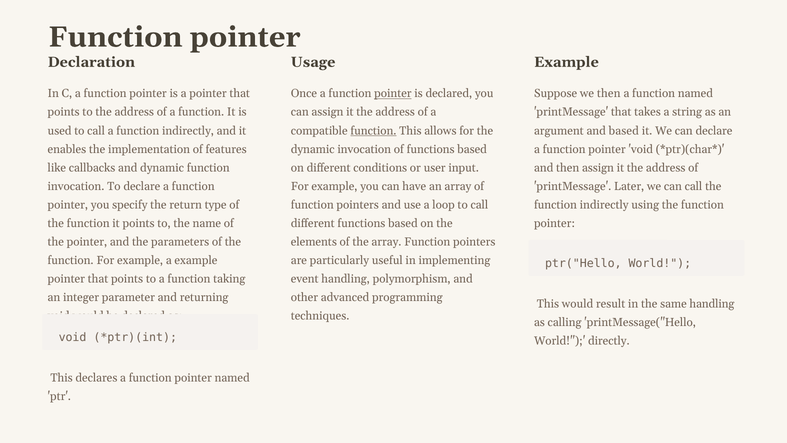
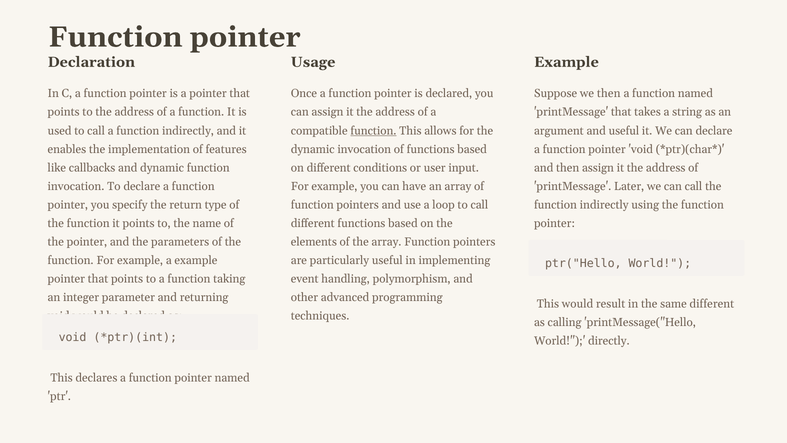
pointer at (393, 94) underline: present -> none
and based: based -> useful
same handling: handling -> different
